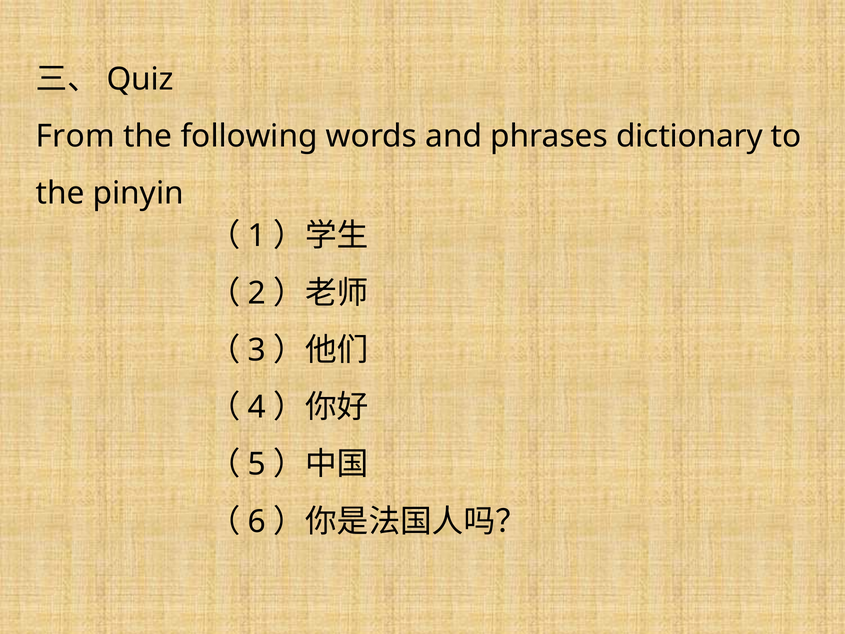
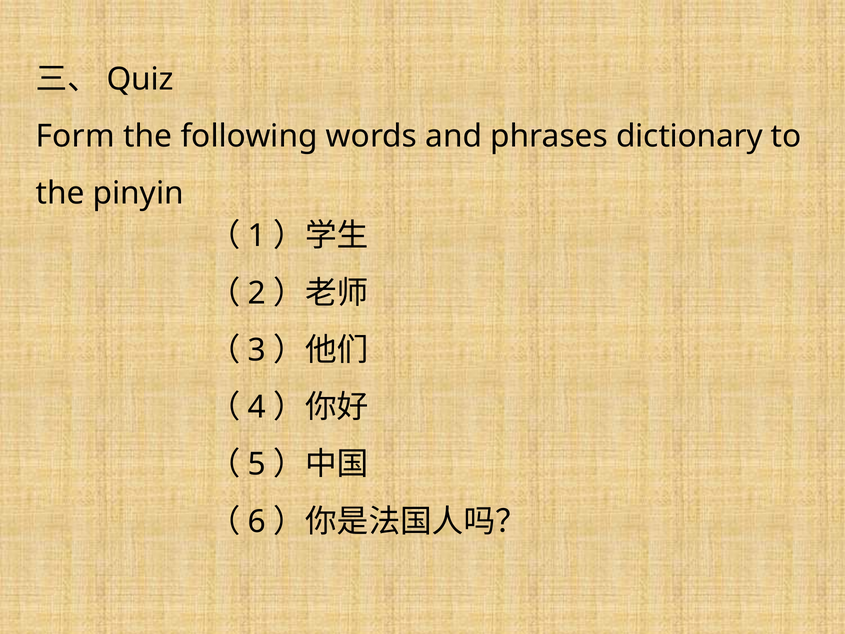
From: From -> Form
